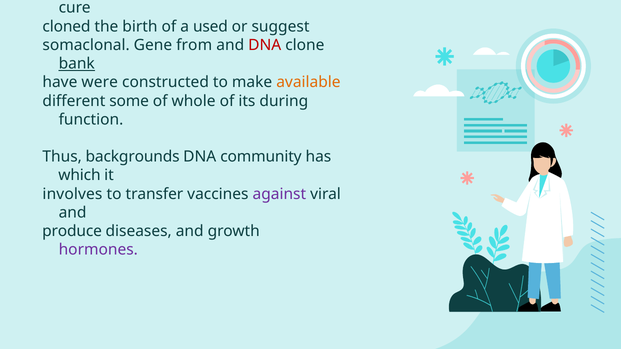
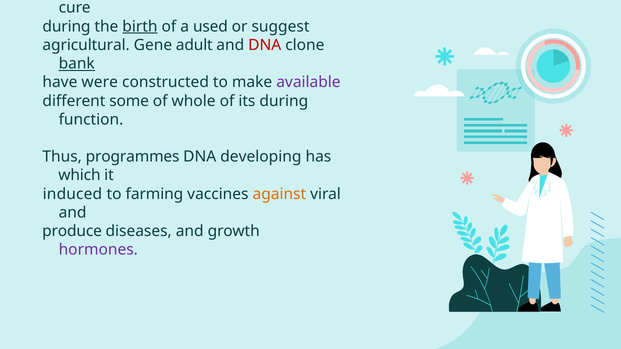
cloned at (67, 26): cloned -> during
birth underline: none -> present
somaclonal: somaclonal -> agricultural
from: from -> adult
available colour: orange -> purple
backgrounds: backgrounds -> programmes
community: community -> developing
involves: involves -> induced
transfer: transfer -> farming
against colour: purple -> orange
